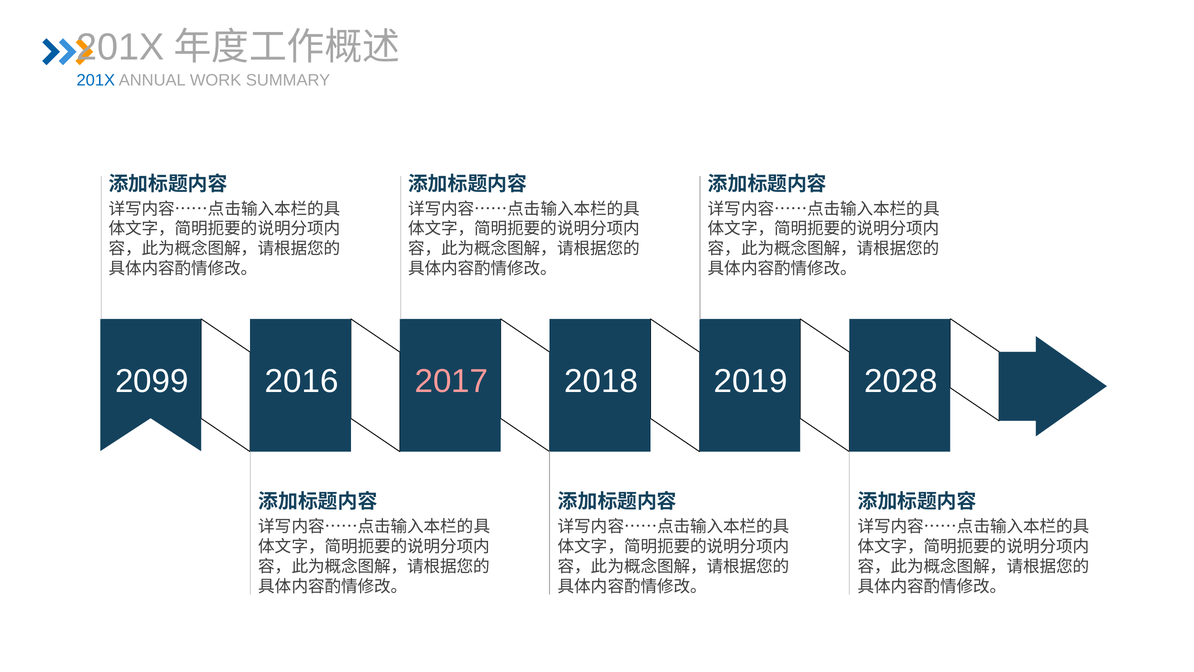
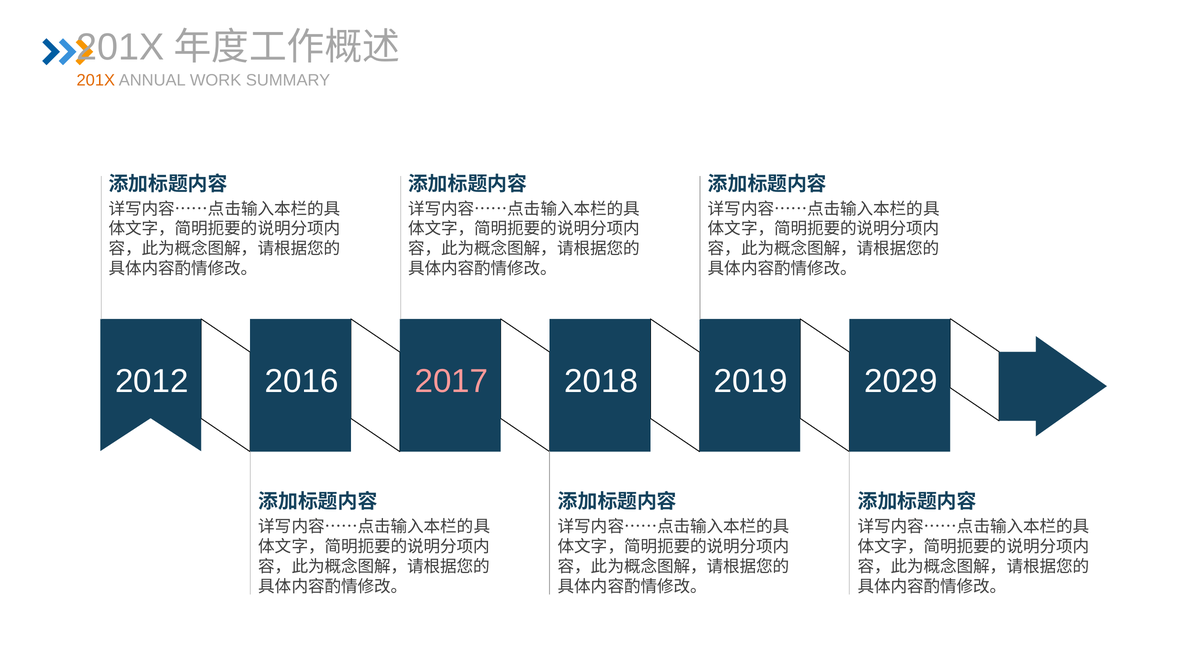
201X at (96, 80) colour: blue -> orange
2099: 2099 -> 2012
2028: 2028 -> 2029
